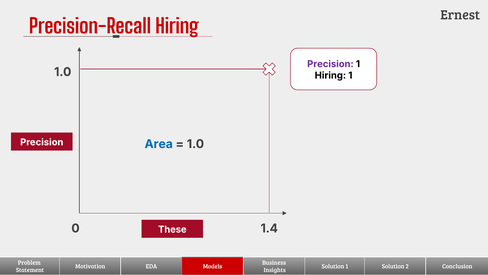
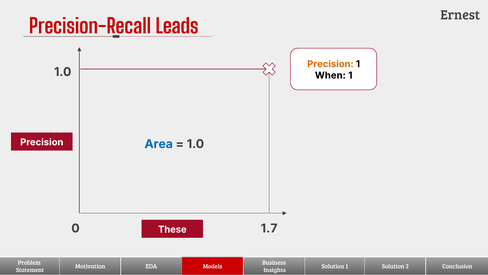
Precision-Recall Hiring: Hiring -> Leads
Precision at (330, 64) colour: purple -> orange
Hiring at (330, 75): Hiring -> When
1.4: 1.4 -> 1.7
